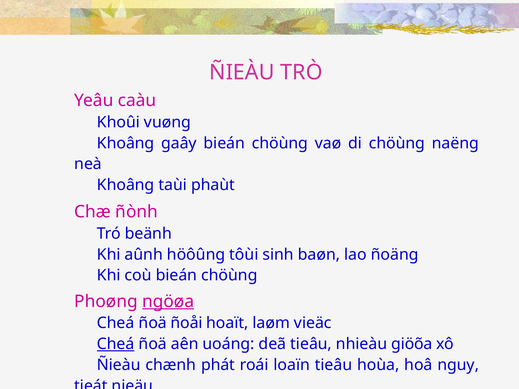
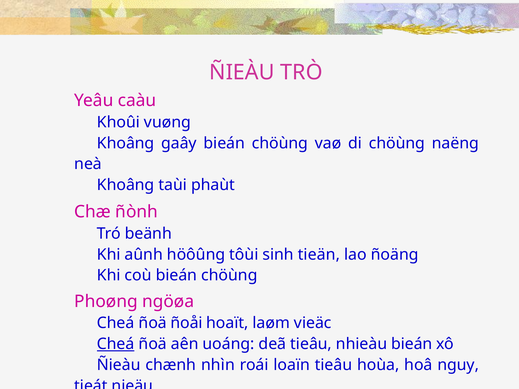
baøn: baøn -> tieän
ngöøa underline: present -> none
nhieàu giöõa: giöõa -> bieán
phát: phát -> nhìn
